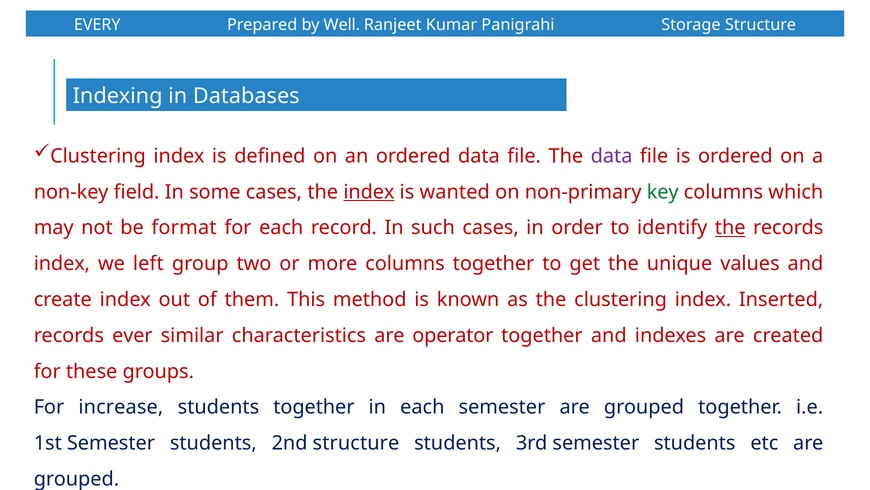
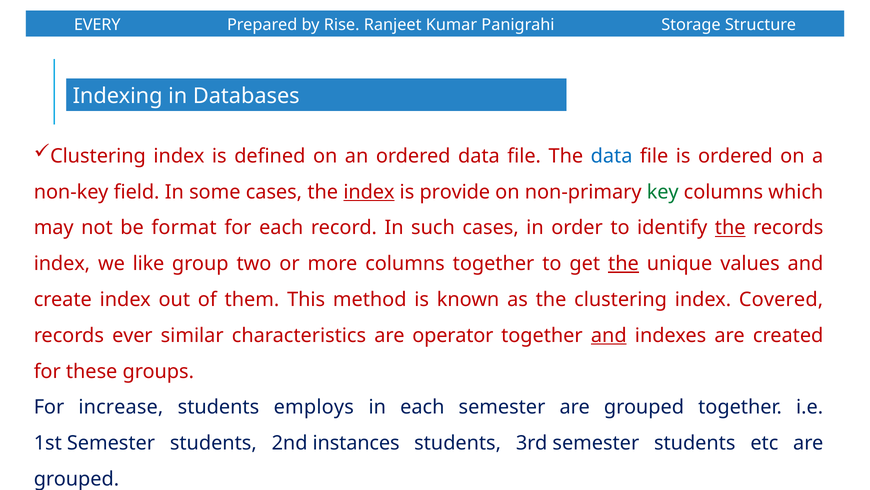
Well: Well -> Rise
data at (612, 156) colour: purple -> blue
wanted: wanted -> provide
left: left -> like
the at (623, 263) underline: none -> present
Inserted: Inserted -> Covered
and at (609, 335) underline: none -> present
students together: together -> employs
2nd structure: structure -> instances
